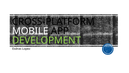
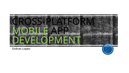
MOBILE colour: white -> light green
